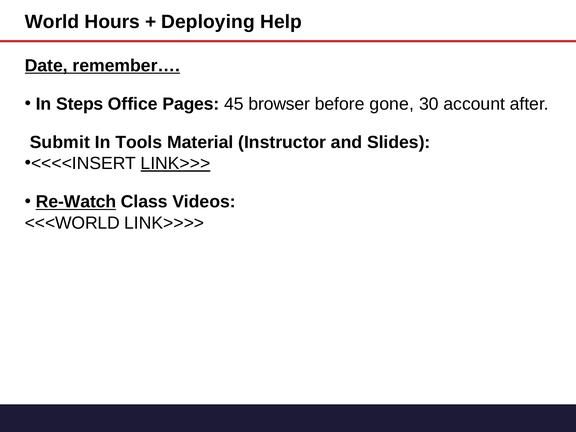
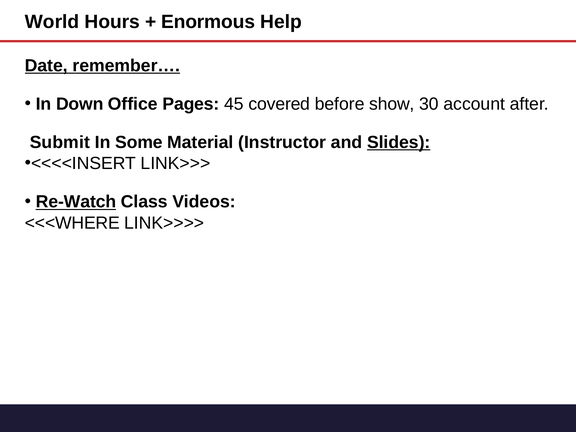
Deploying: Deploying -> Enormous
Steps: Steps -> Down
browser: browser -> covered
gone: gone -> show
Tools: Tools -> Some
Slides underline: none -> present
LINK>>> underline: present -> none
<<<WORLD: <<<WORLD -> <<<WHERE
